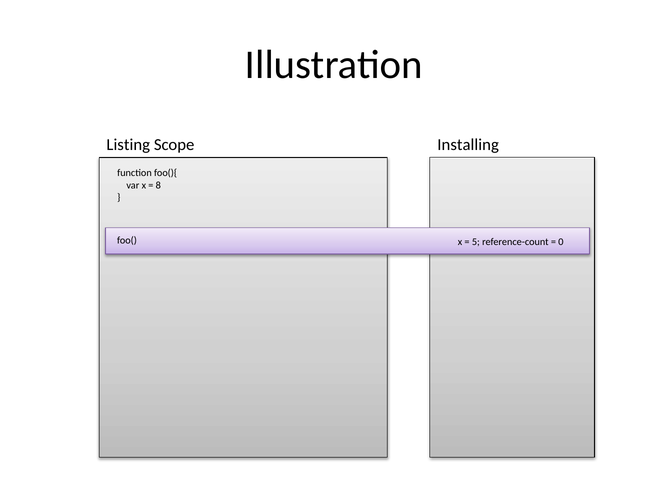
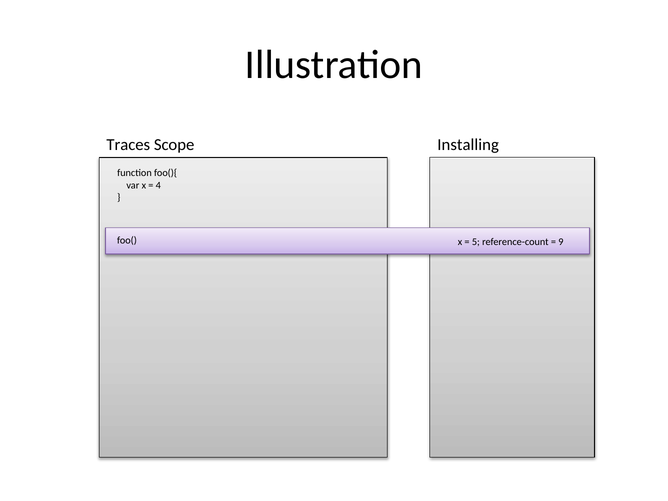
Listing: Listing -> Traces
8: 8 -> 4
0: 0 -> 9
